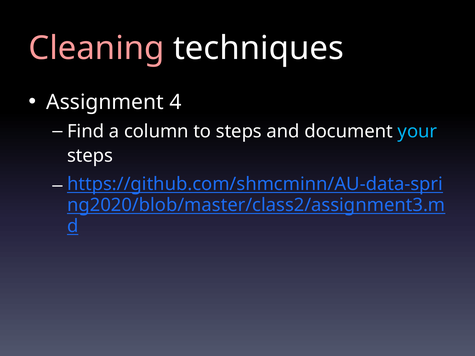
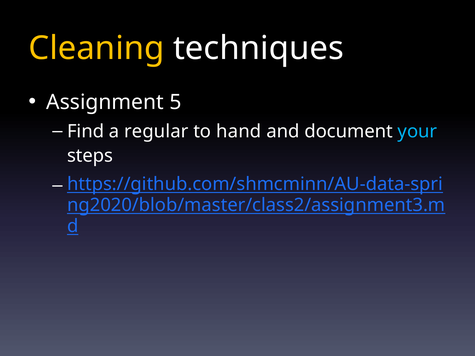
Cleaning colour: pink -> yellow
4: 4 -> 5
column: column -> regular
to steps: steps -> hand
